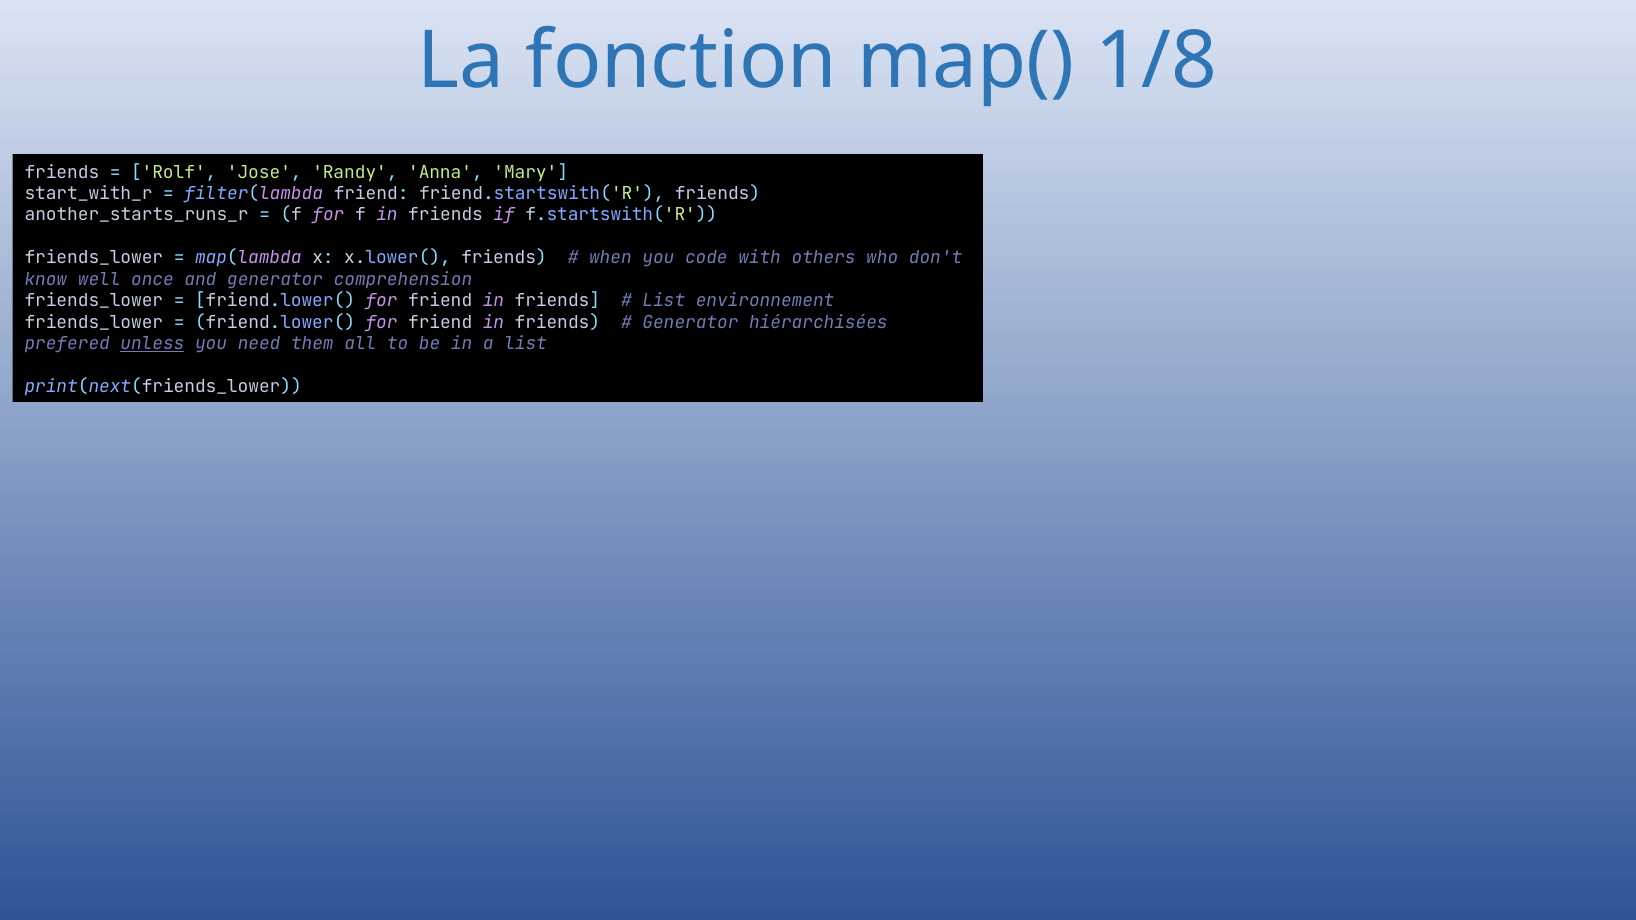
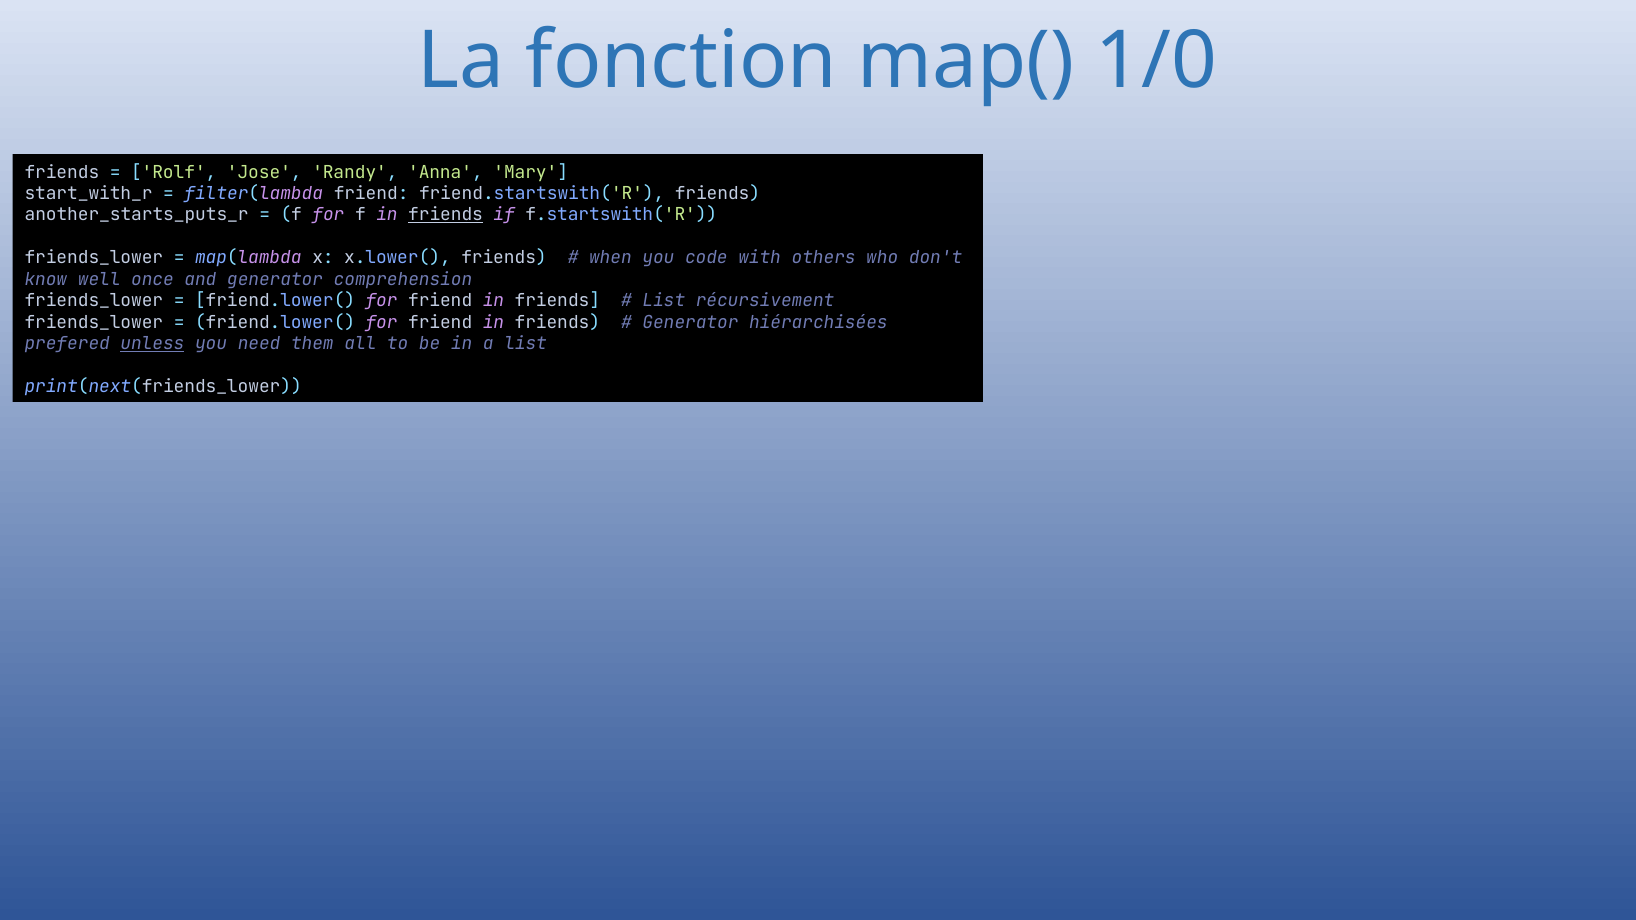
1/8: 1/8 -> 1/0
another_starts_runs_r: another_starts_runs_r -> another_starts_puts_r
friends at (446, 215) underline: none -> present
environnement: environnement -> récursivement
